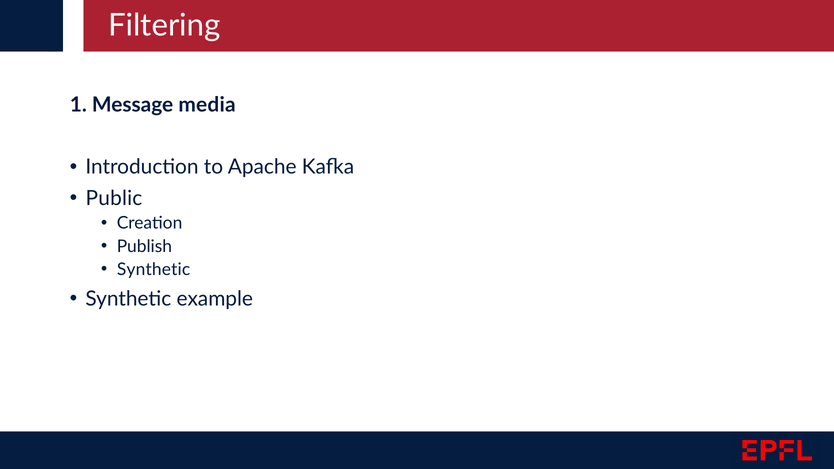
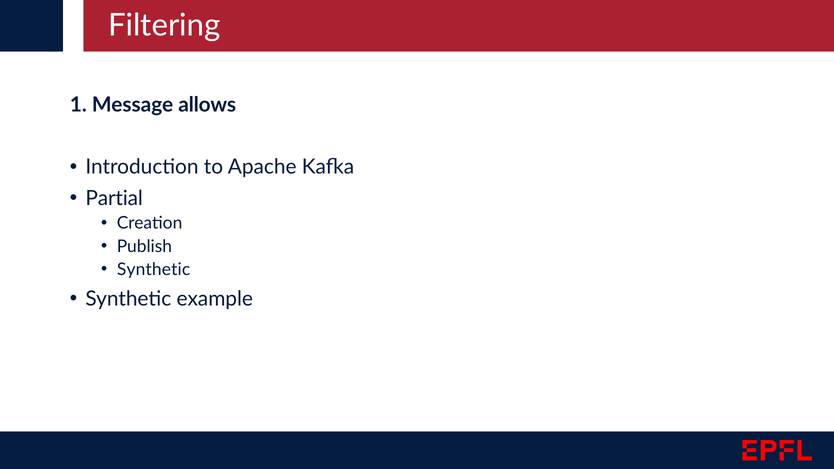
media: media -> allows
Public: Public -> Partial
